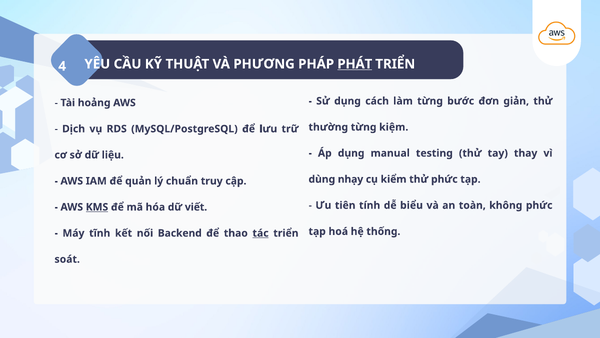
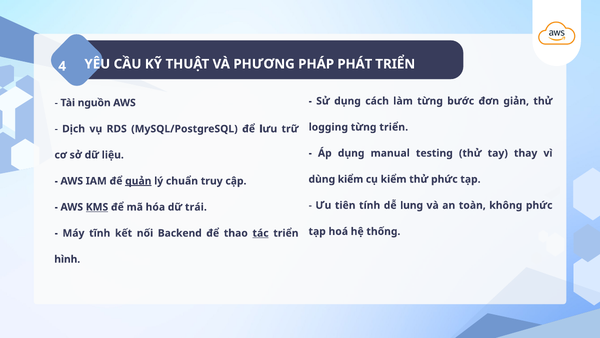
PHÁT underline: present -> none
hoảng: hoảng -> nguồn
thường: thường -> logging
từng kiệm: kiệm -> triển
dùng nhạy: nhạy -> kiểm
quản underline: none -> present
biểu: biểu -> lung
viết: viết -> trái
soát: soát -> hình
